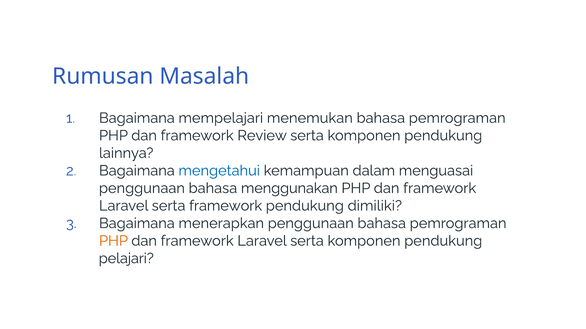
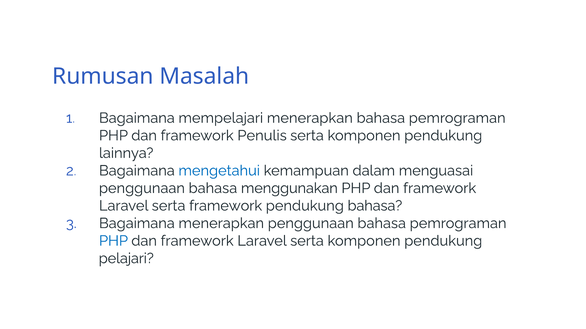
mempelajari menemukan: menemukan -> menerapkan
Review: Review -> Penulis
pendukung dimiliki: dimiliki -> bahasa
PHP at (113, 241) colour: orange -> blue
